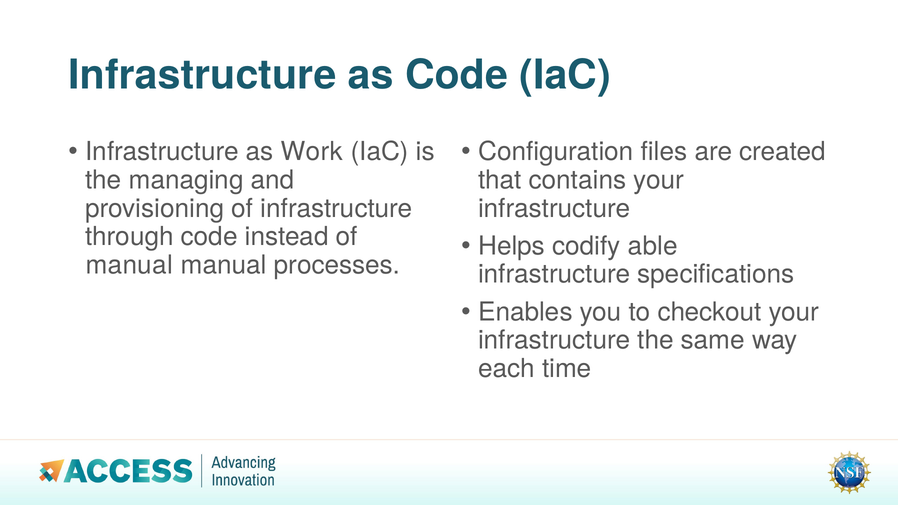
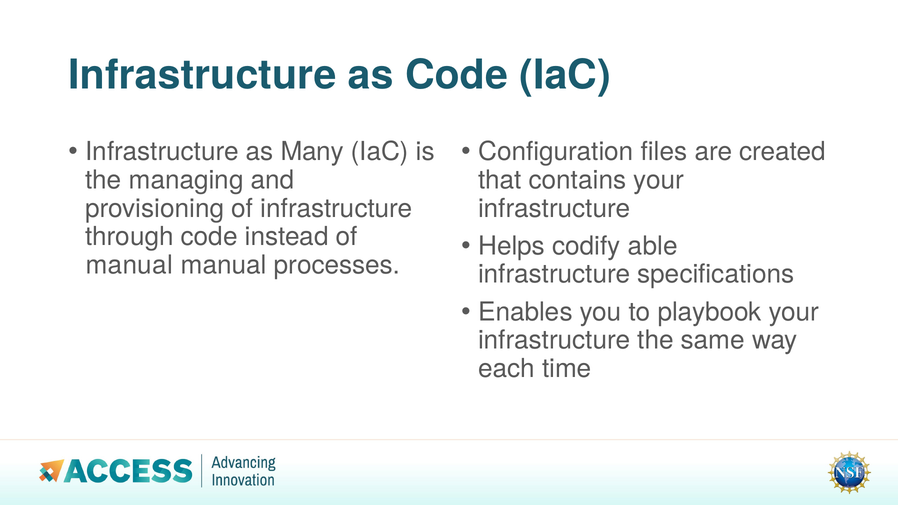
Work: Work -> Many
checkout: checkout -> playbook
